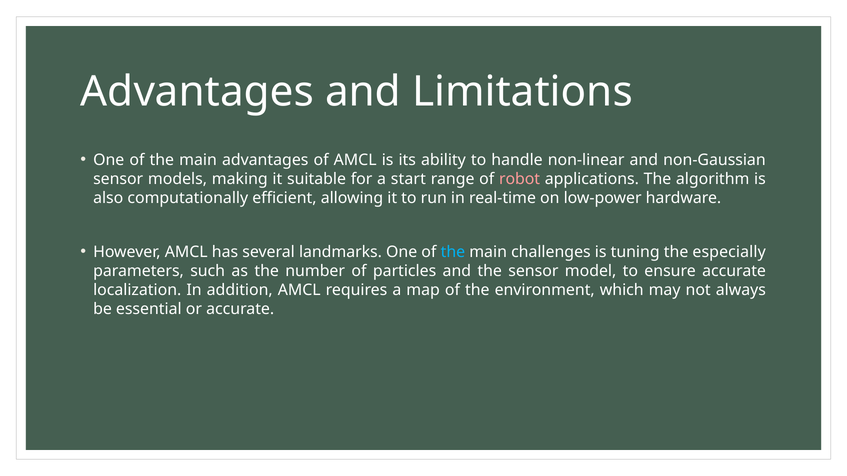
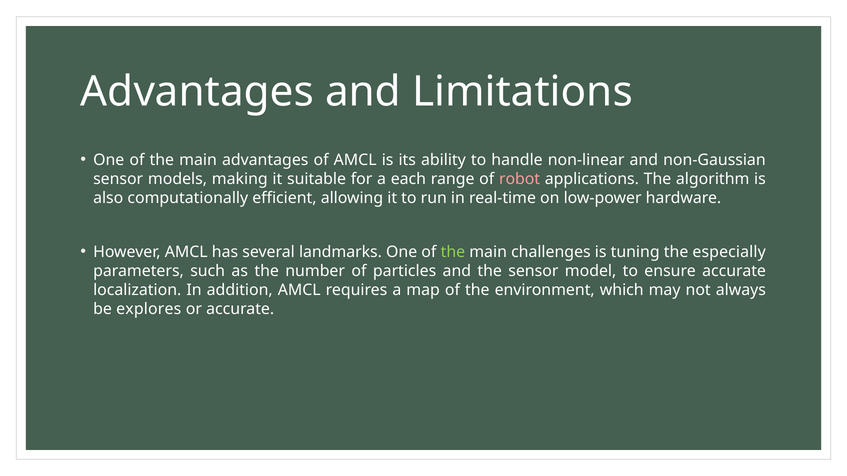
start: start -> each
the at (453, 252) colour: light blue -> light green
essential: essential -> explores
